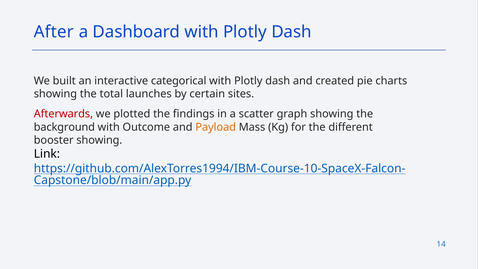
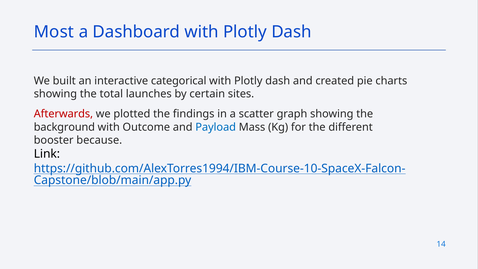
After: After -> Most
Payload colour: orange -> blue
booster showing: showing -> because
